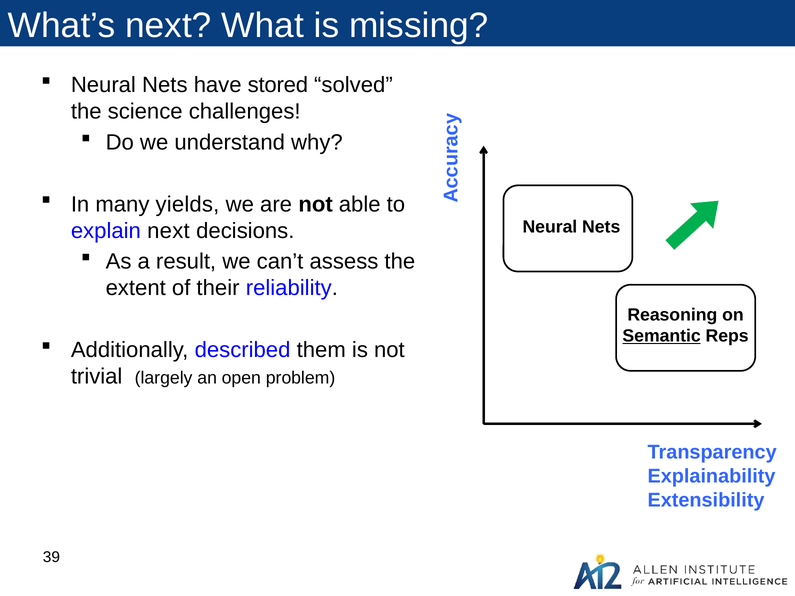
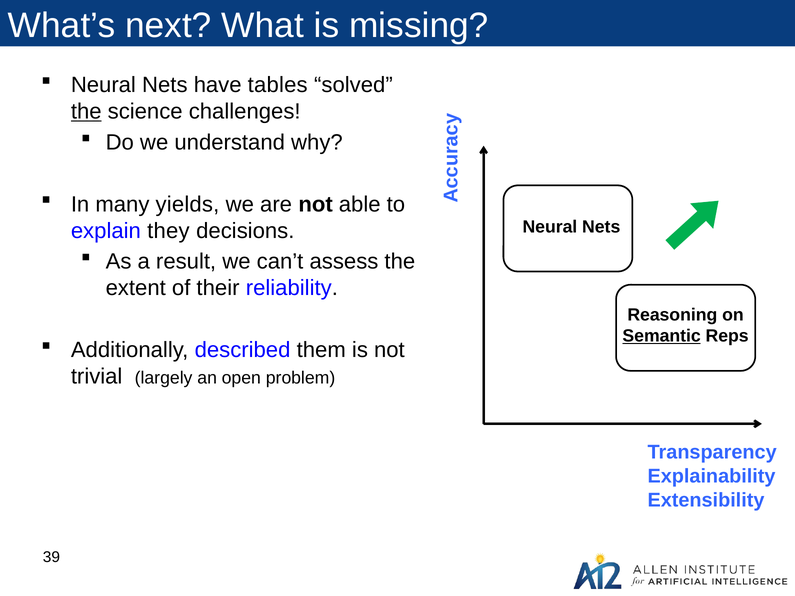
stored: stored -> tables
the at (86, 112) underline: none -> present
explain next: next -> they
